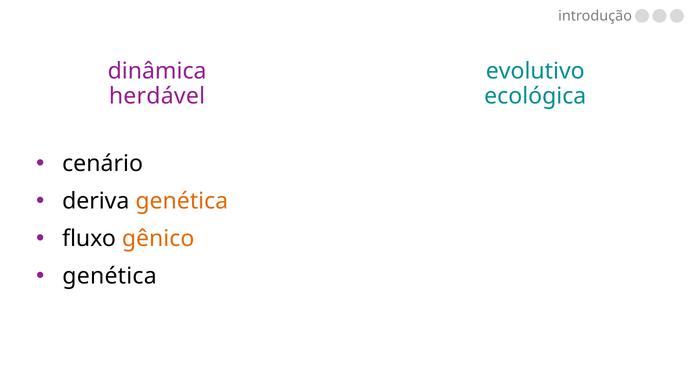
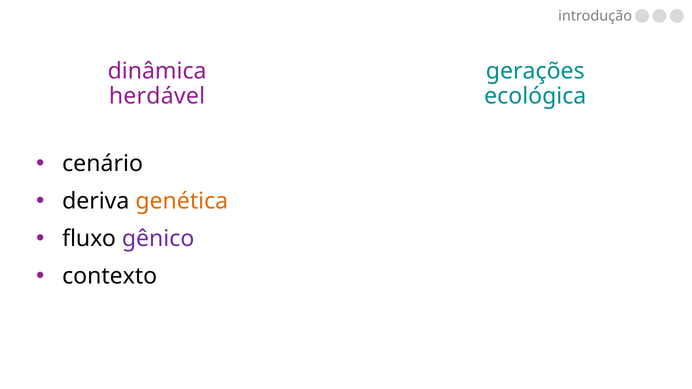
evolutivo: evolutivo -> gerações
gênico colour: orange -> purple
genética at (110, 276): genética -> contexto
